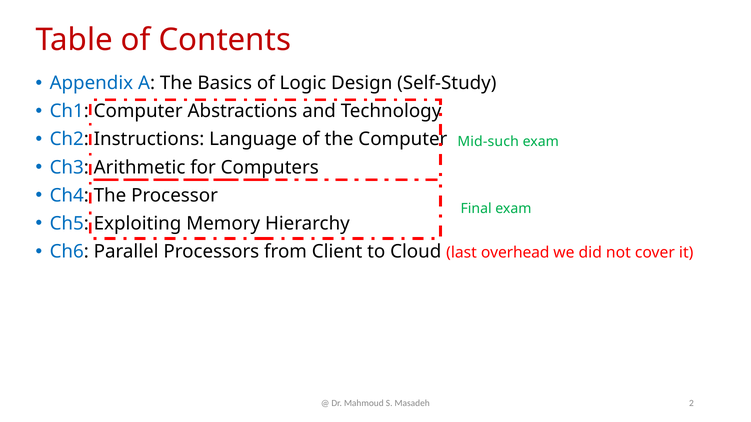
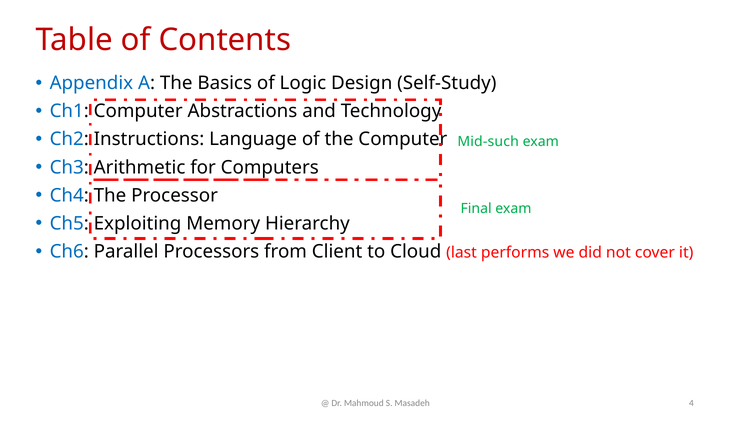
overhead: overhead -> performs
2: 2 -> 4
